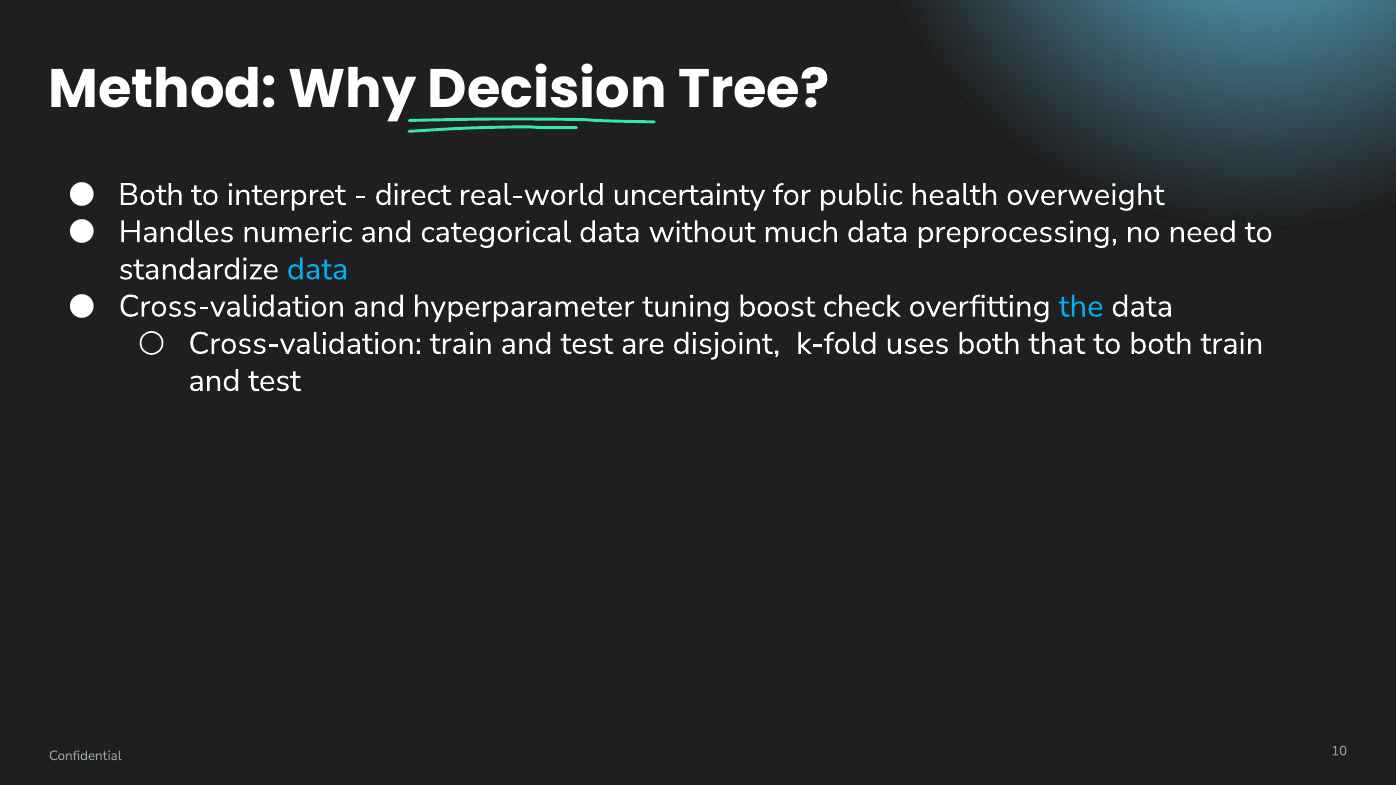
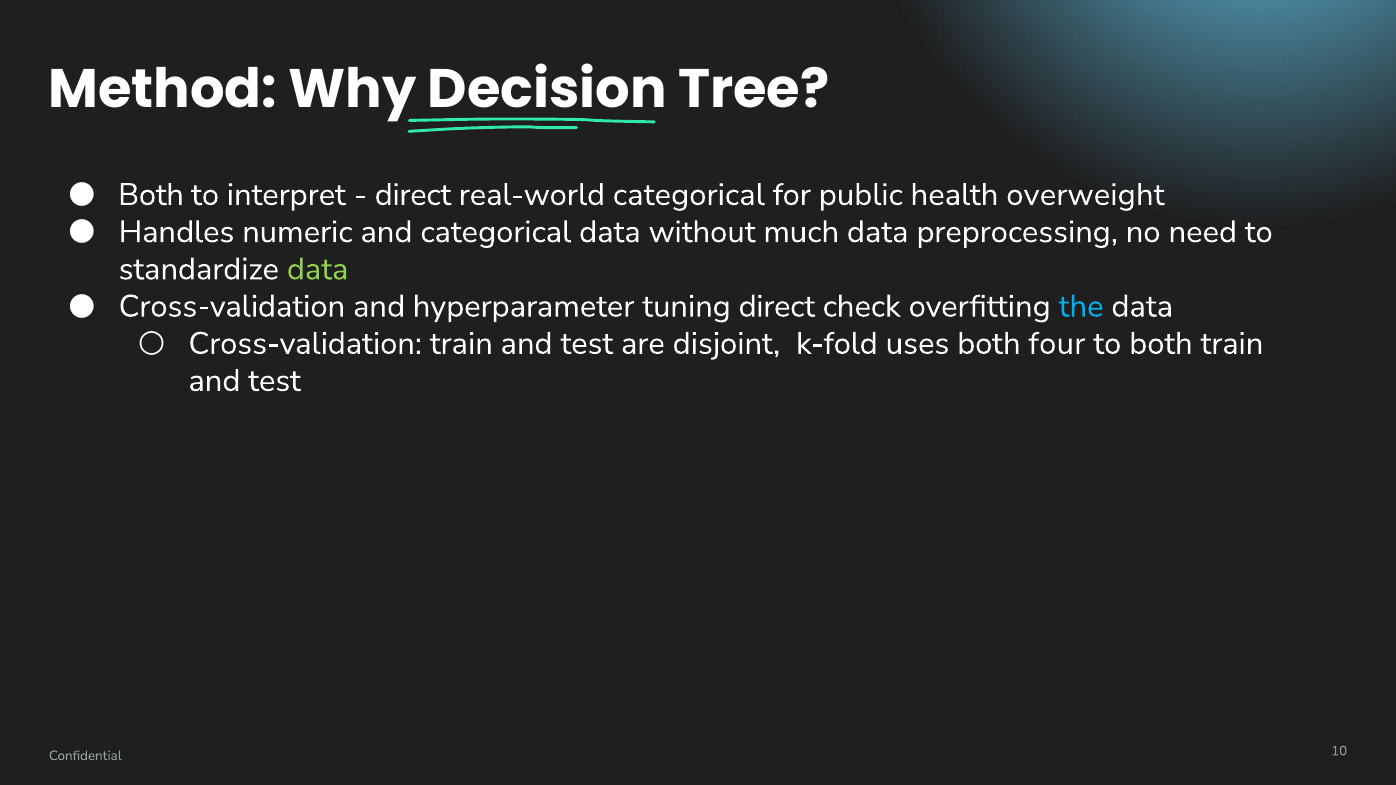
real-world uncertainty: uncertainty -> categorical
data at (318, 269) colour: light blue -> light green
tuning boost: boost -> direct
that: that -> four
